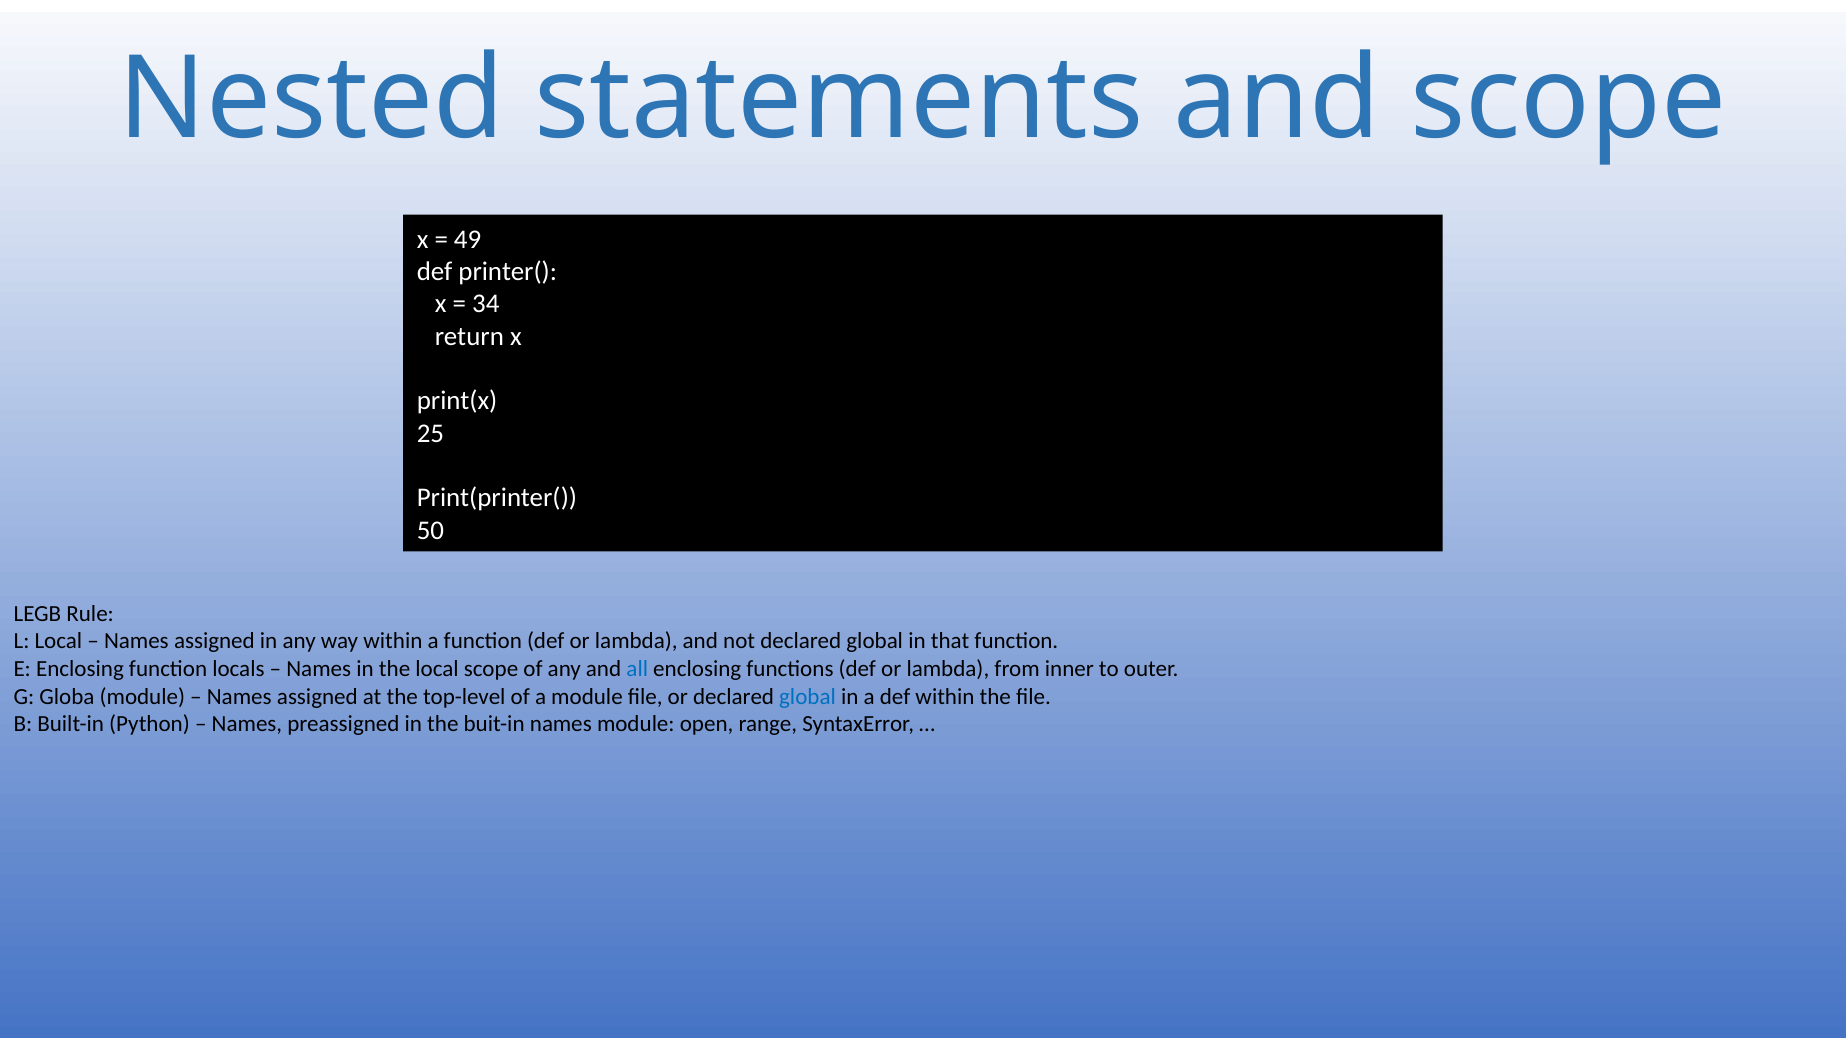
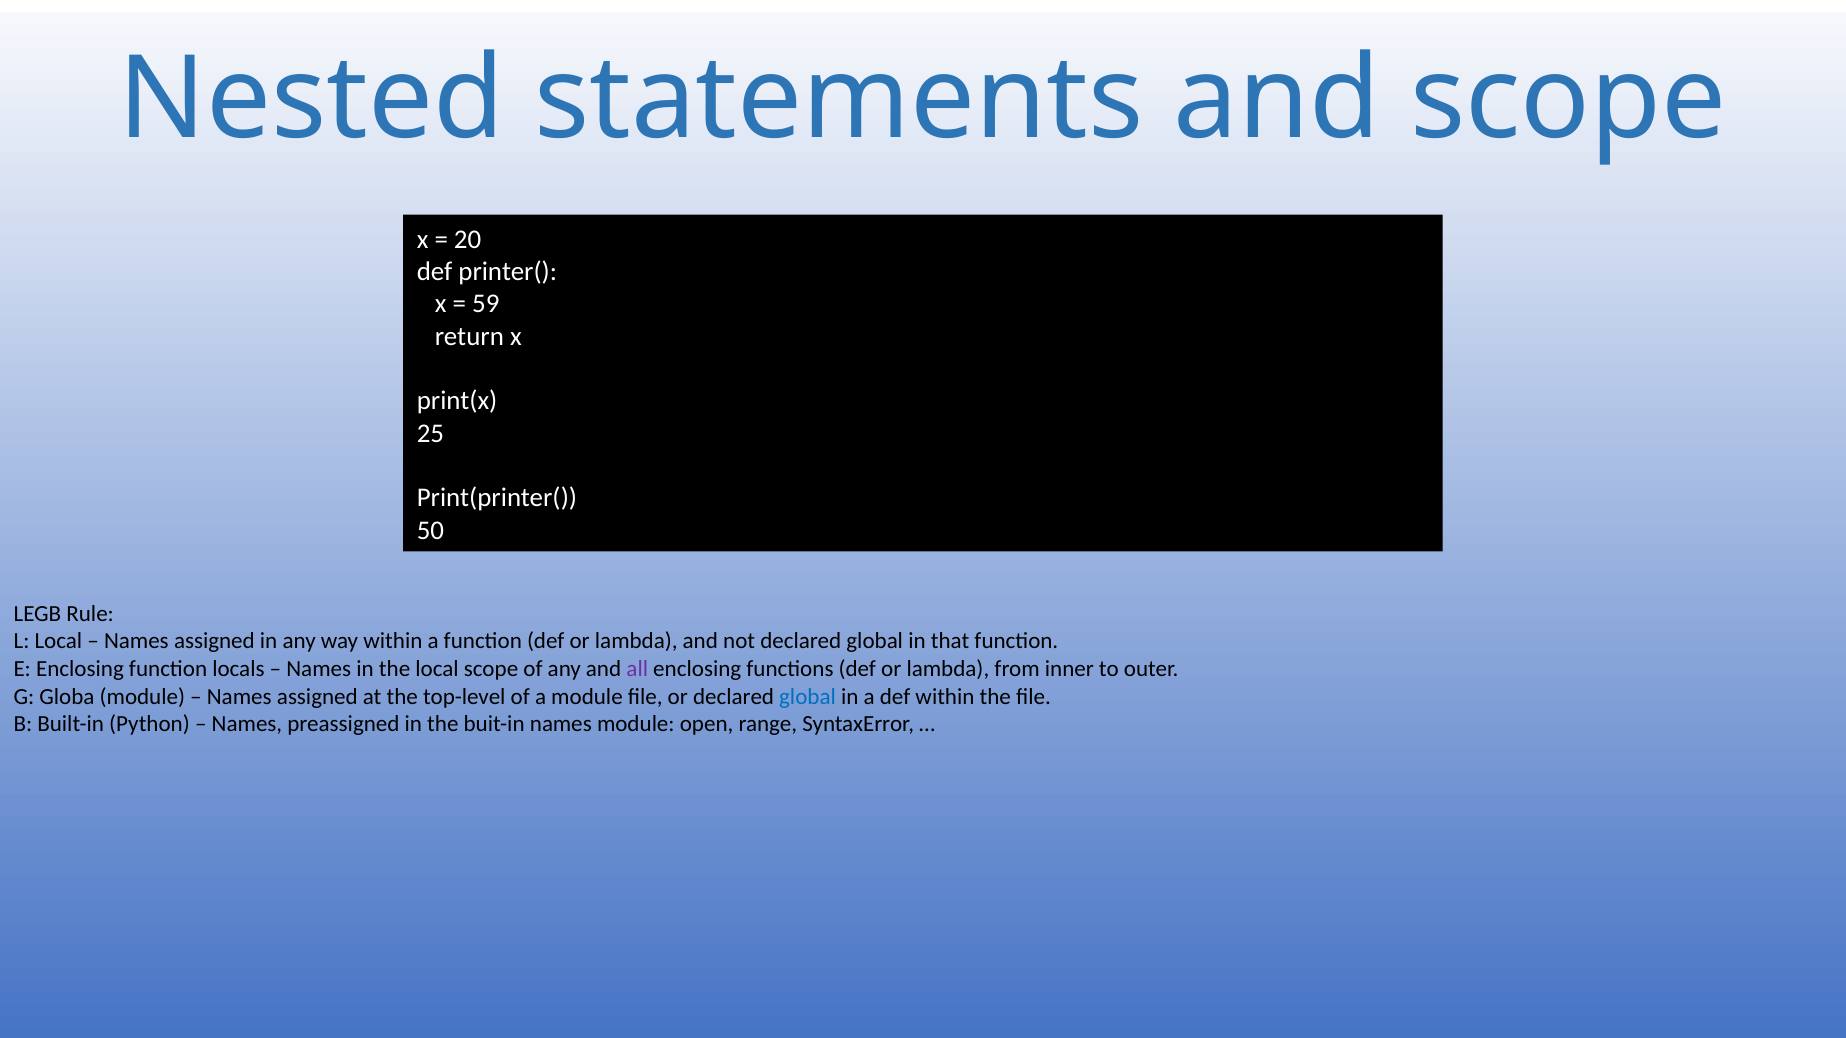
49: 49 -> 20
34: 34 -> 59
all colour: blue -> purple
